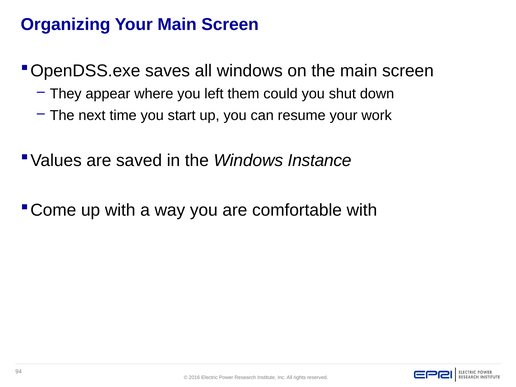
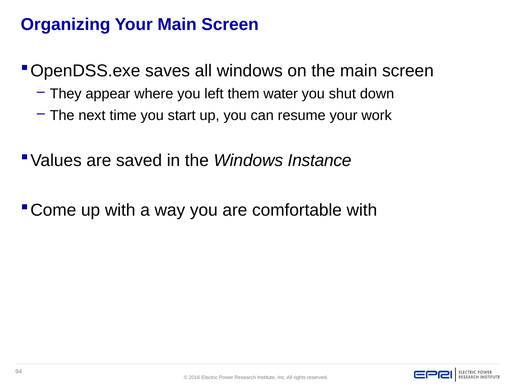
could: could -> water
